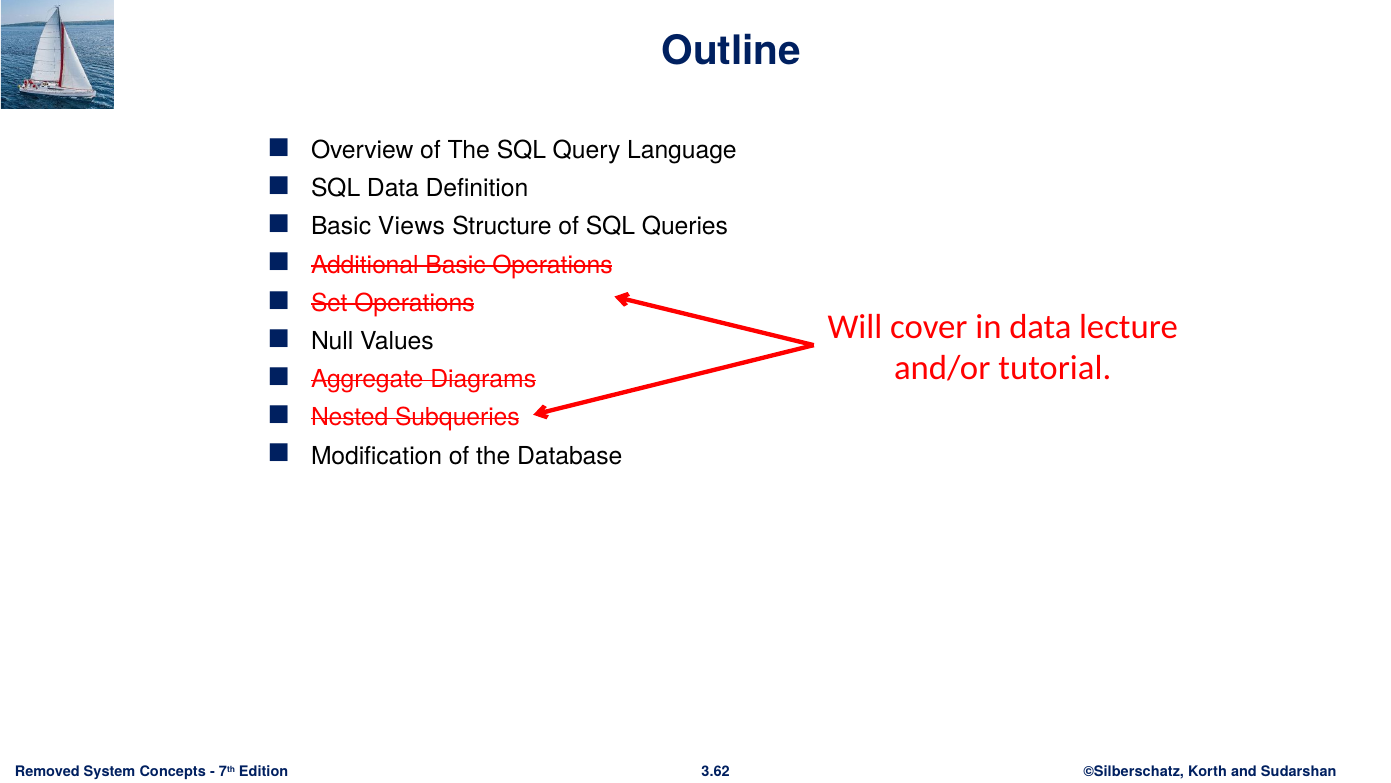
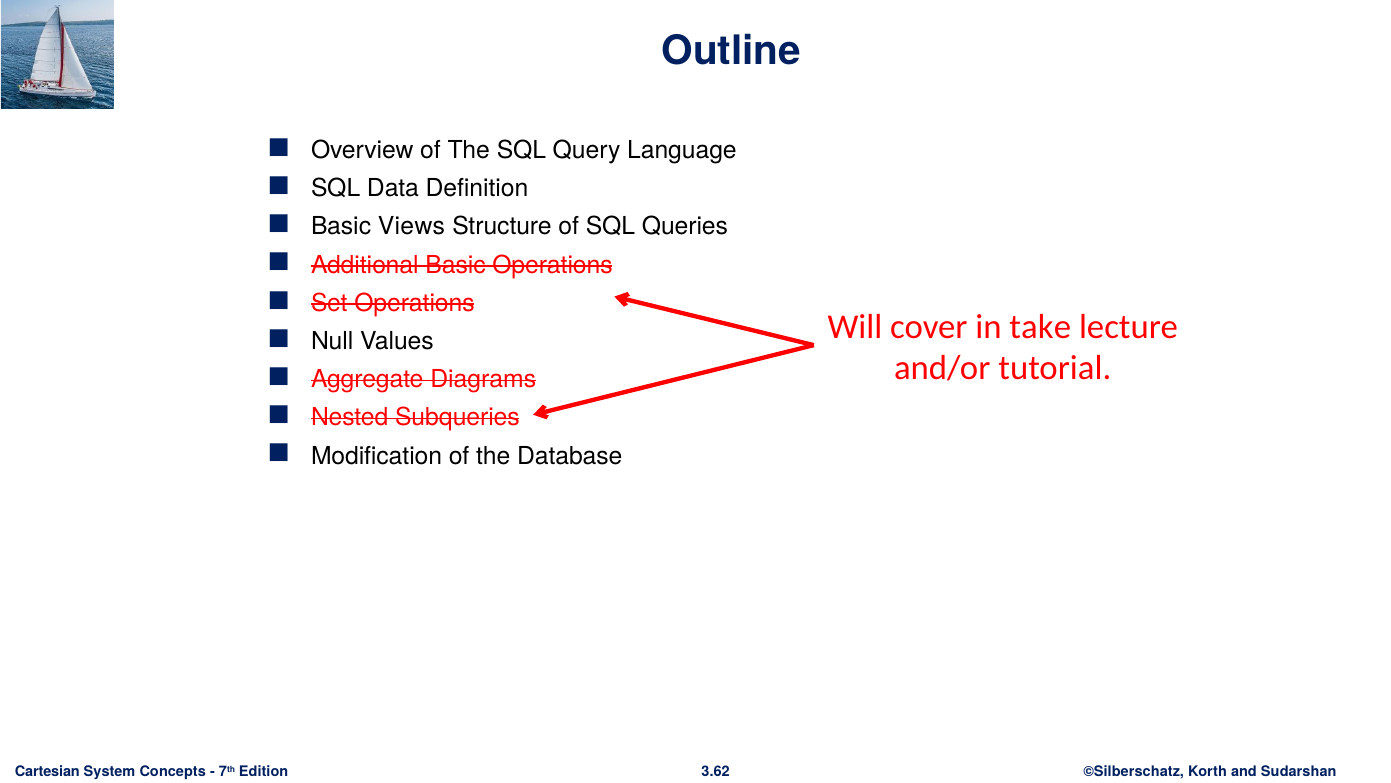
in data: data -> take
Removed: Removed -> Cartesian
